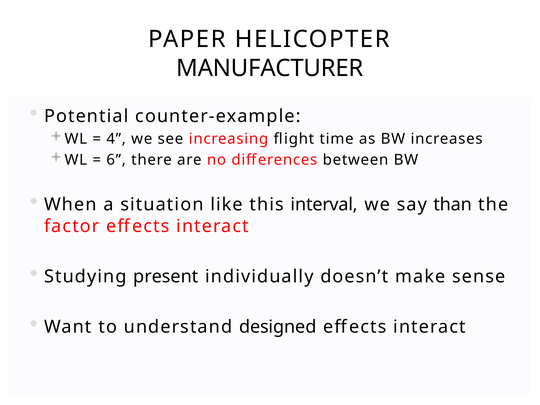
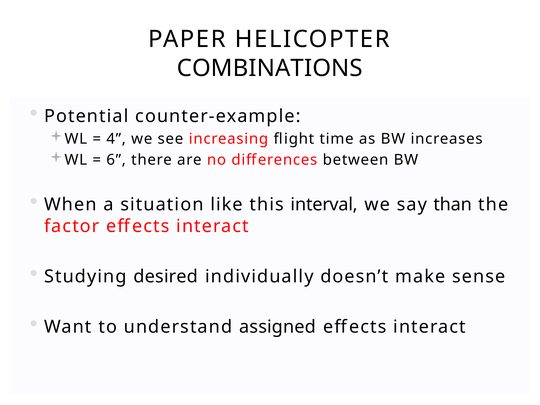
MANUFACTURER: MANUFACTURER -> COMBINATIONS
present: present -> desired
designed: designed -> assigned
